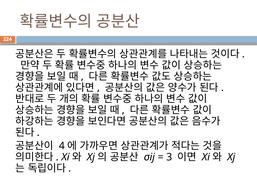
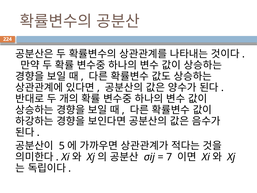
4: 4 -> 5
3: 3 -> 7
